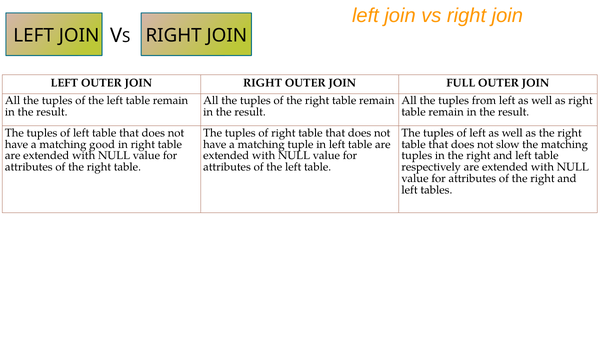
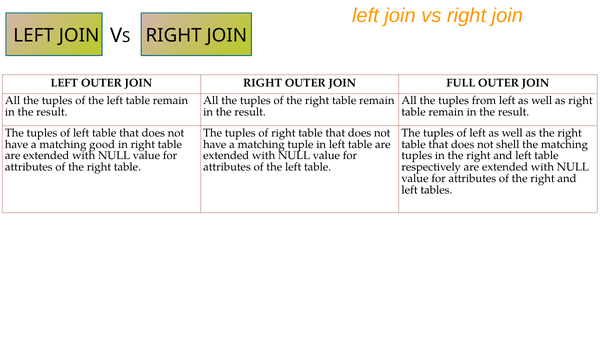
slow: slow -> shell
